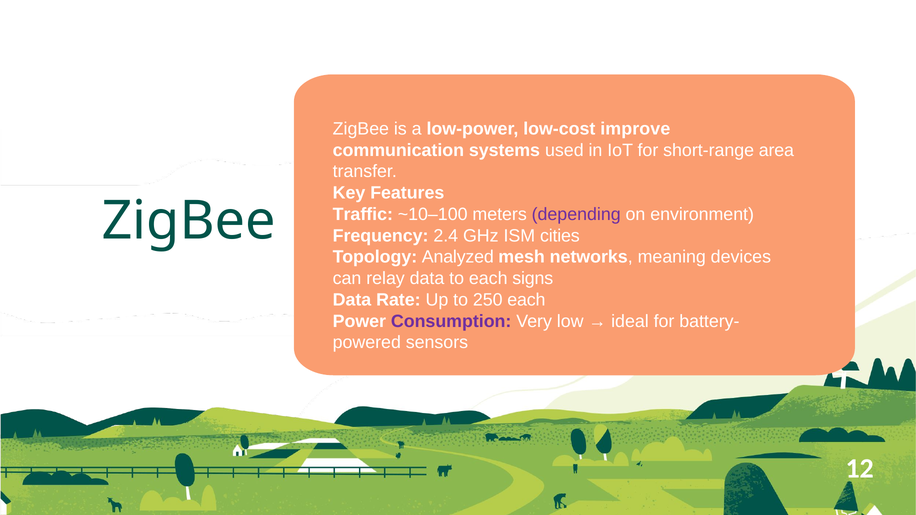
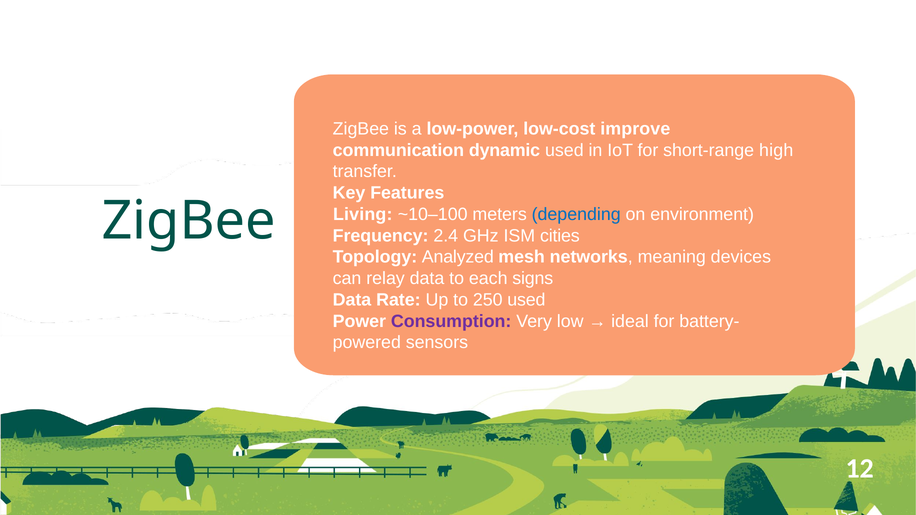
systems: systems -> dynamic
area: area -> high
Traffic: Traffic -> Living
depending colour: purple -> blue
250 each: each -> used
